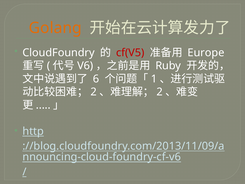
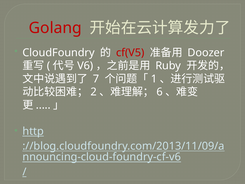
Golang colour: orange -> red
Europe: Europe -> Doozer
6: 6 -> 7
2 at (160, 92): 2 -> 6
